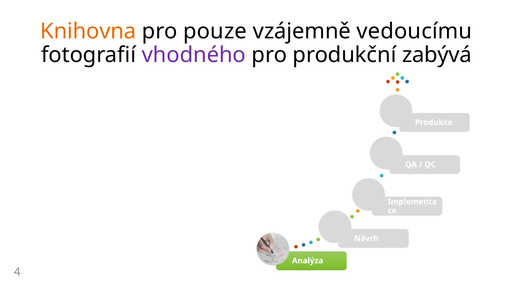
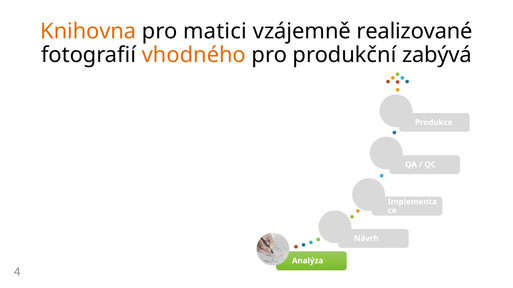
pouze: pouze -> matici
vedoucímu: vedoucímu -> realizované
vhodného colour: purple -> orange
